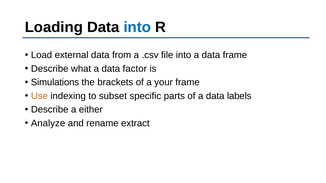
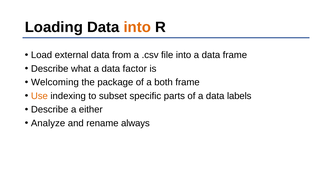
into at (137, 27) colour: blue -> orange
Simulations: Simulations -> Welcoming
brackets: brackets -> package
your: your -> both
extract: extract -> always
